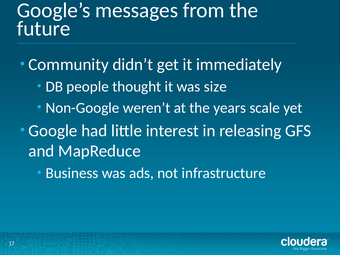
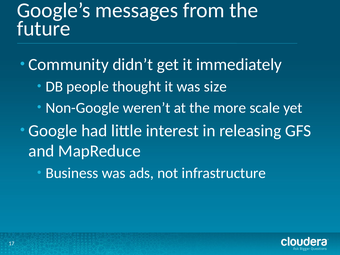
years: years -> more
